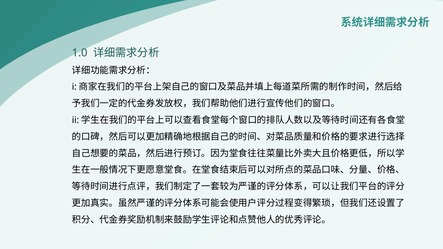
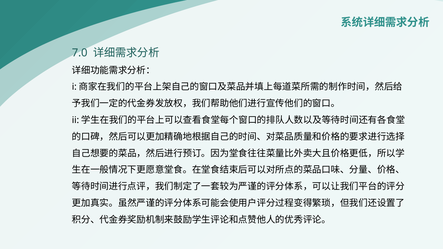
1.0: 1.0 -> 7.0
